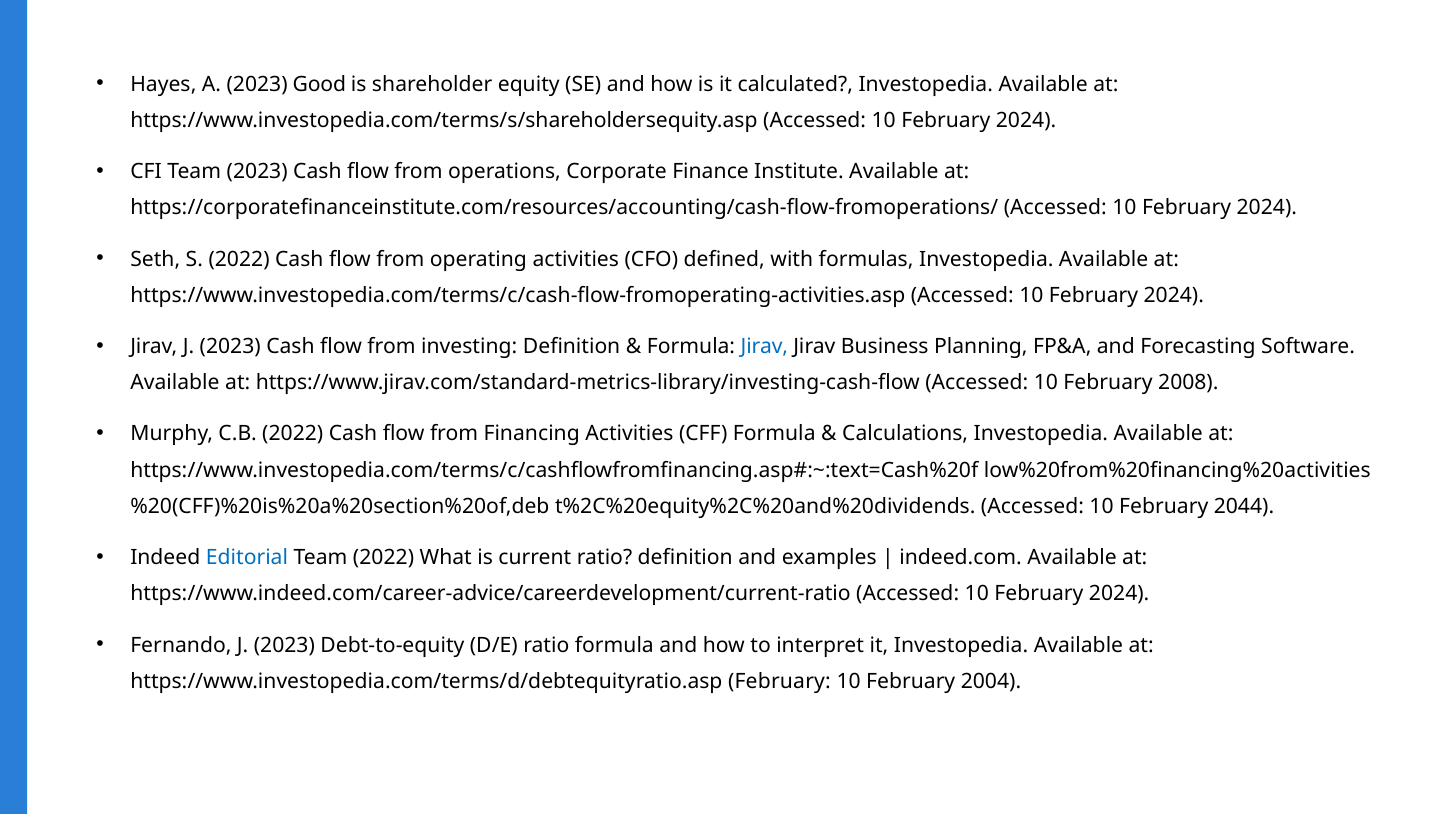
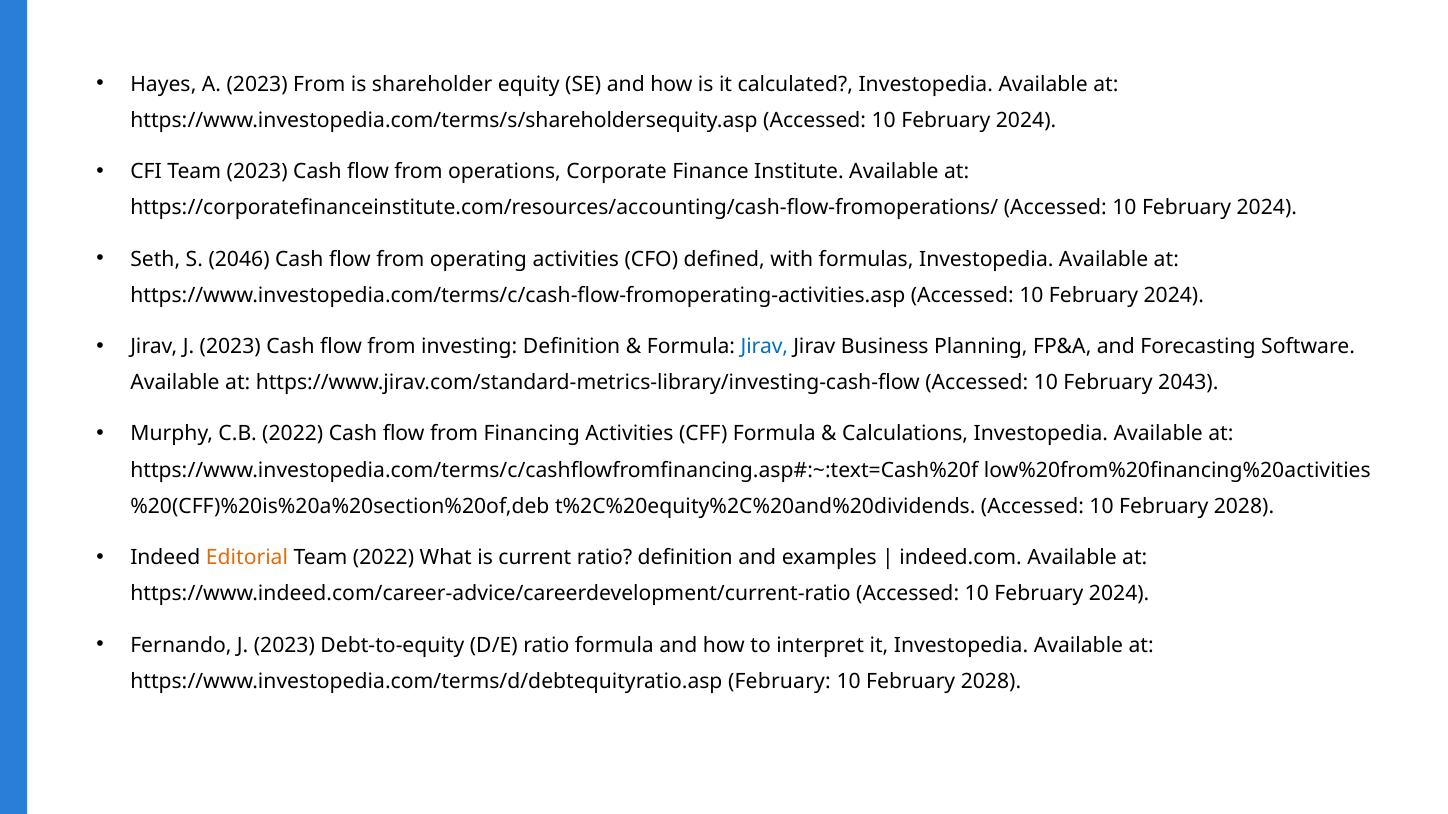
2023 Good: Good -> From
S 2022: 2022 -> 2046
2008: 2008 -> 2043
Accessed 10 February 2044: 2044 -> 2028
Editorial colour: blue -> orange
2004 at (991, 682): 2004 -> 2028
